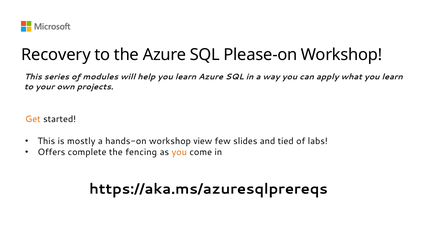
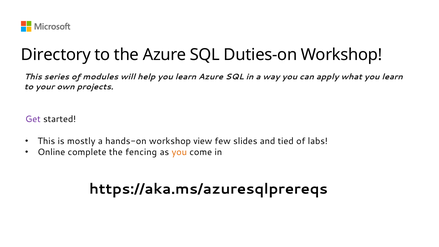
Recovery: Recovery -> Directory
Please-on: Please-on -> Duties-on
Get colour: orange -> purple
Offers: Offers -> Online
